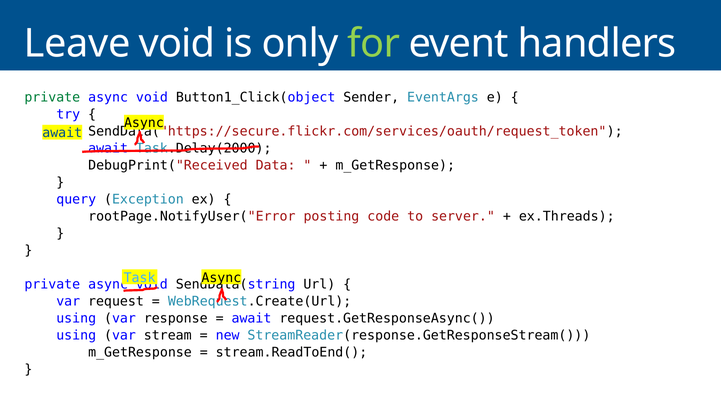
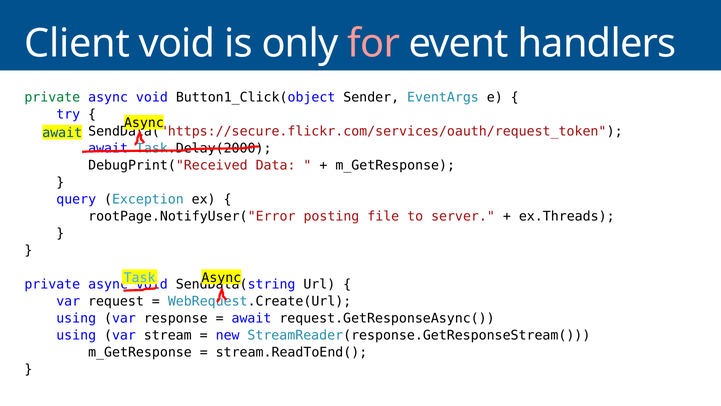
Leave: Leave -> Client
for colour: light green -> pink
code: code -> file
